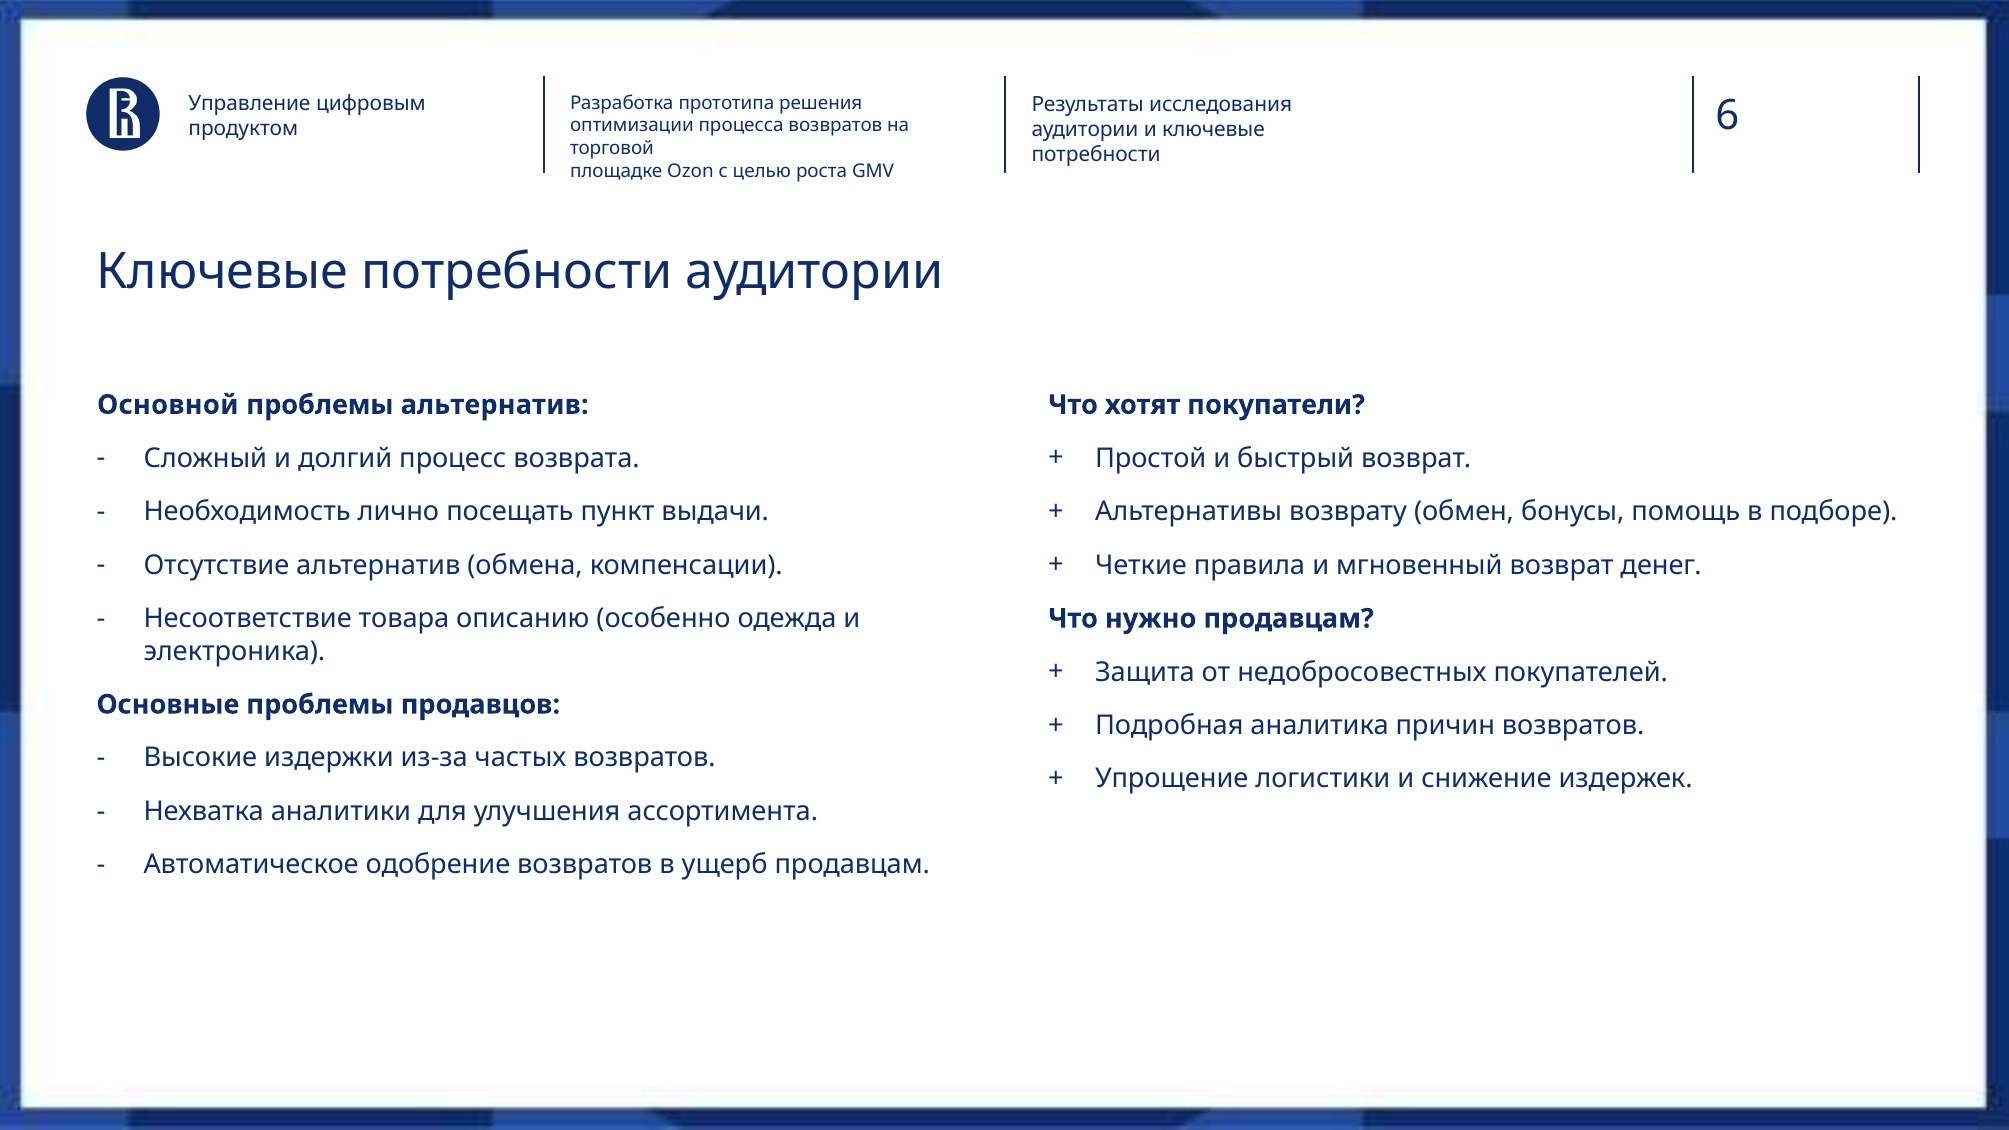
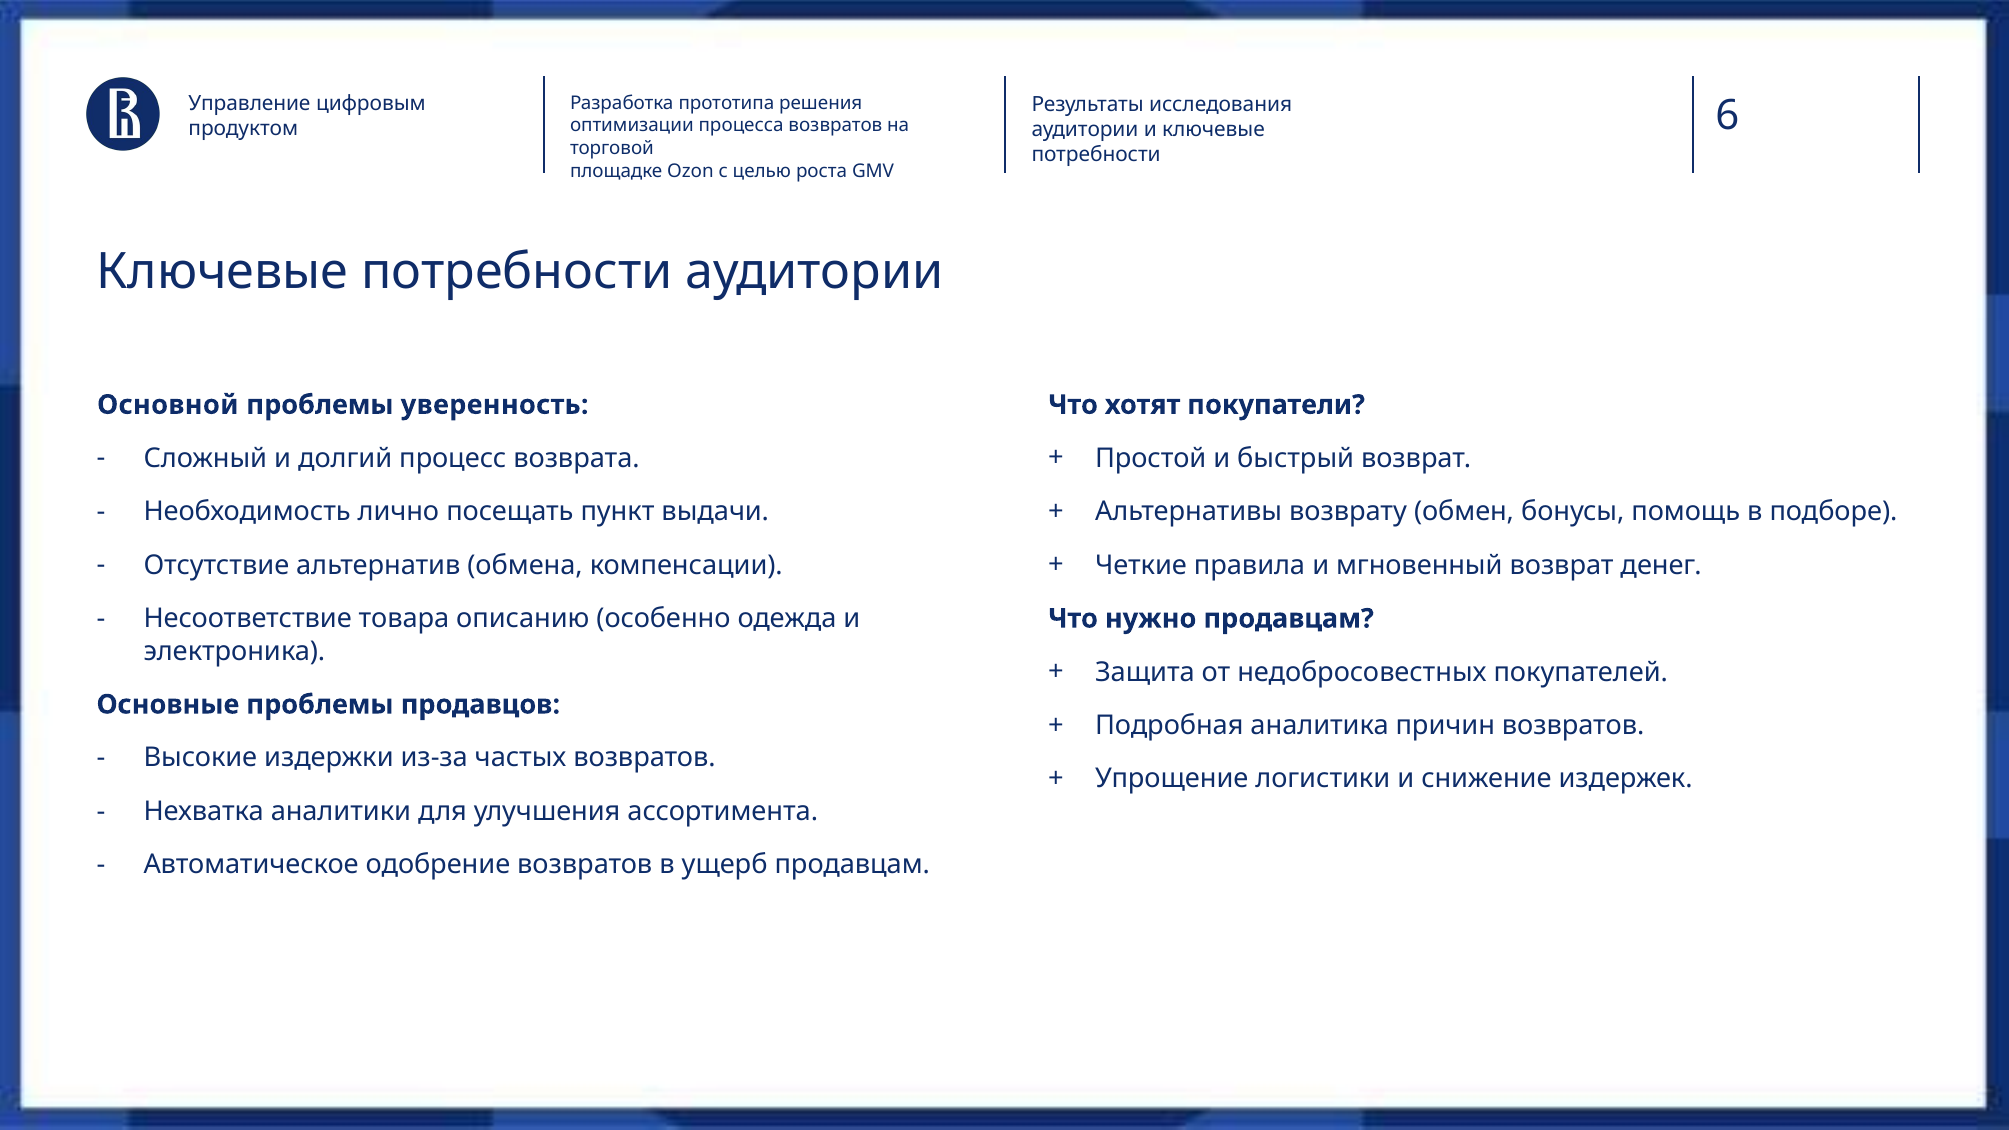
проблемы альтернатив: альтернатив -> уверенность
